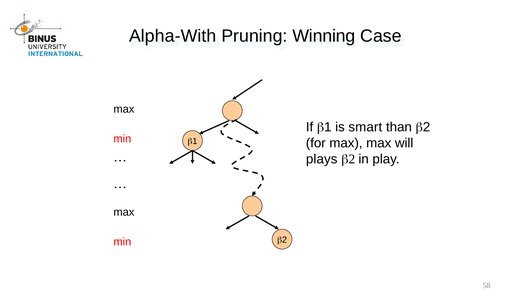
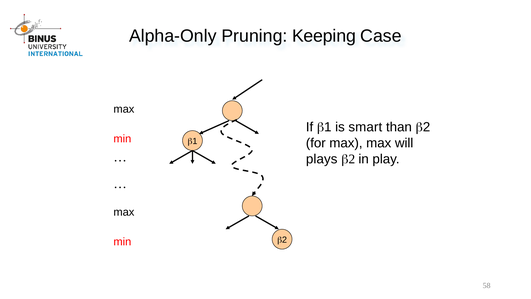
Alpha-With: Alpha-With -> Alpha-Only
Winning: Winning -> Keeping
